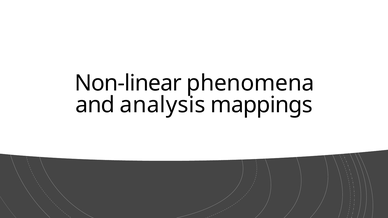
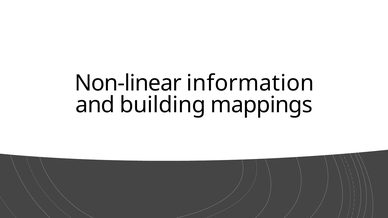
phenomena: phenomena -> information
analysis: analysis -> building
